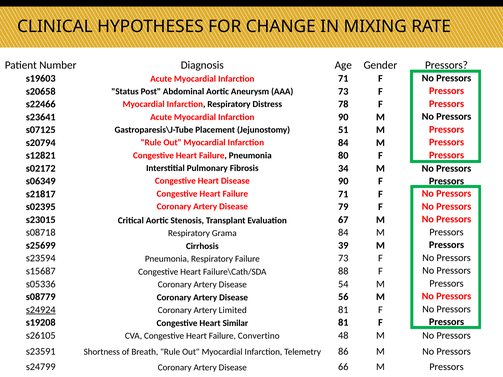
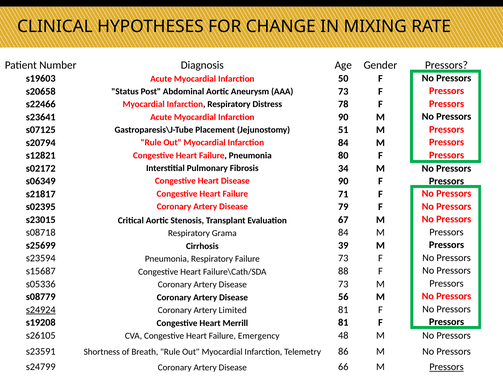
71 at (343, 79): 71 -> 50
Disease 54: 54 -> 73
Similar: Similar -> Merrill
Convertino: Convertino -> Emergency
Pressors at (446, 367) underline: none -> present
